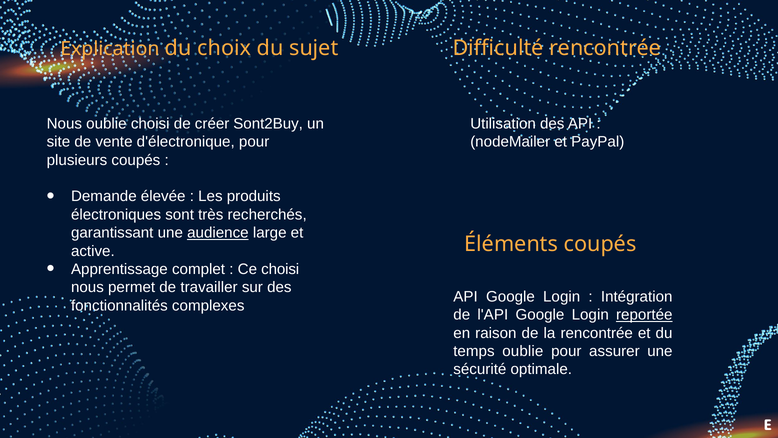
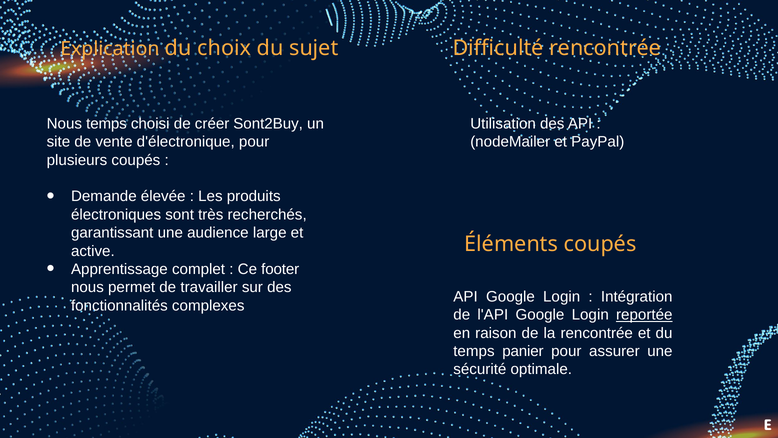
Nous oublie: oublie -> temps
audience underline: present -> none
Ce choisi: choisi -> footer
temps oublie: oublie -> panier
